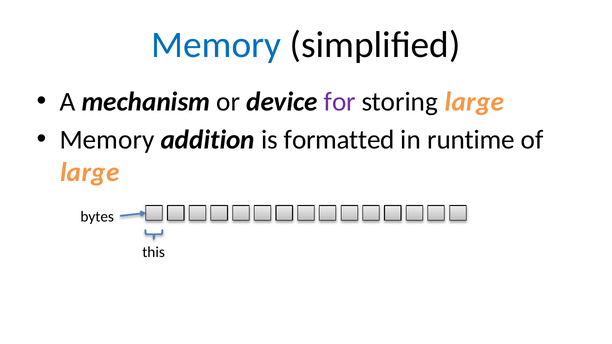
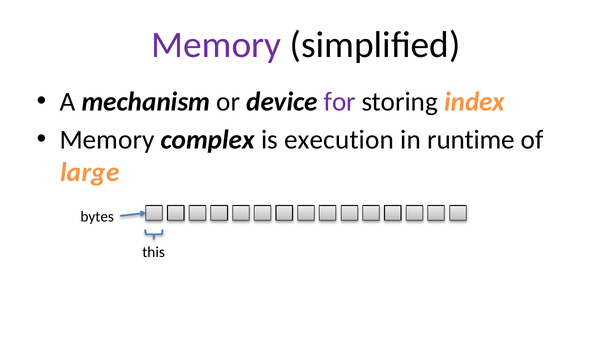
Memory at (216, 45) colour: blue -> purple
storing large: large -> index
addition: addition -> complex
formatted: formatted -> execution
